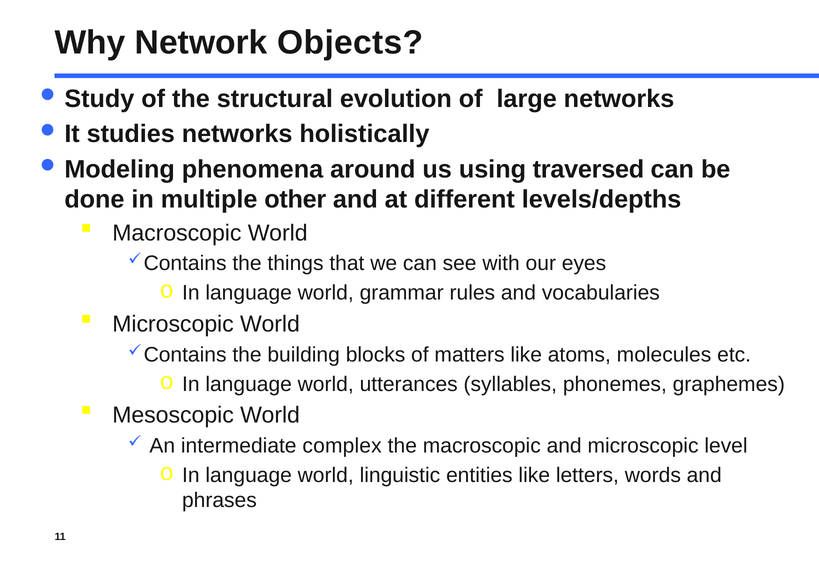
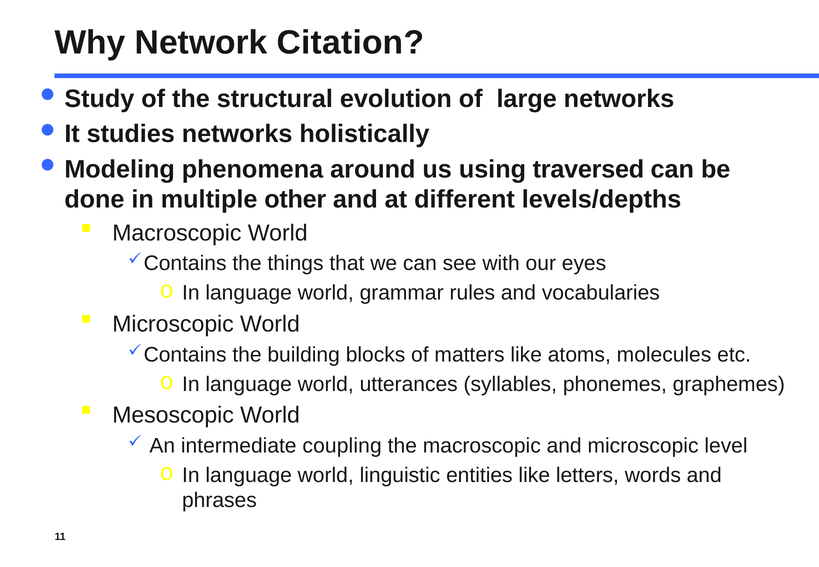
Objects: Objects -> Citation
complex: complex -> coupling
